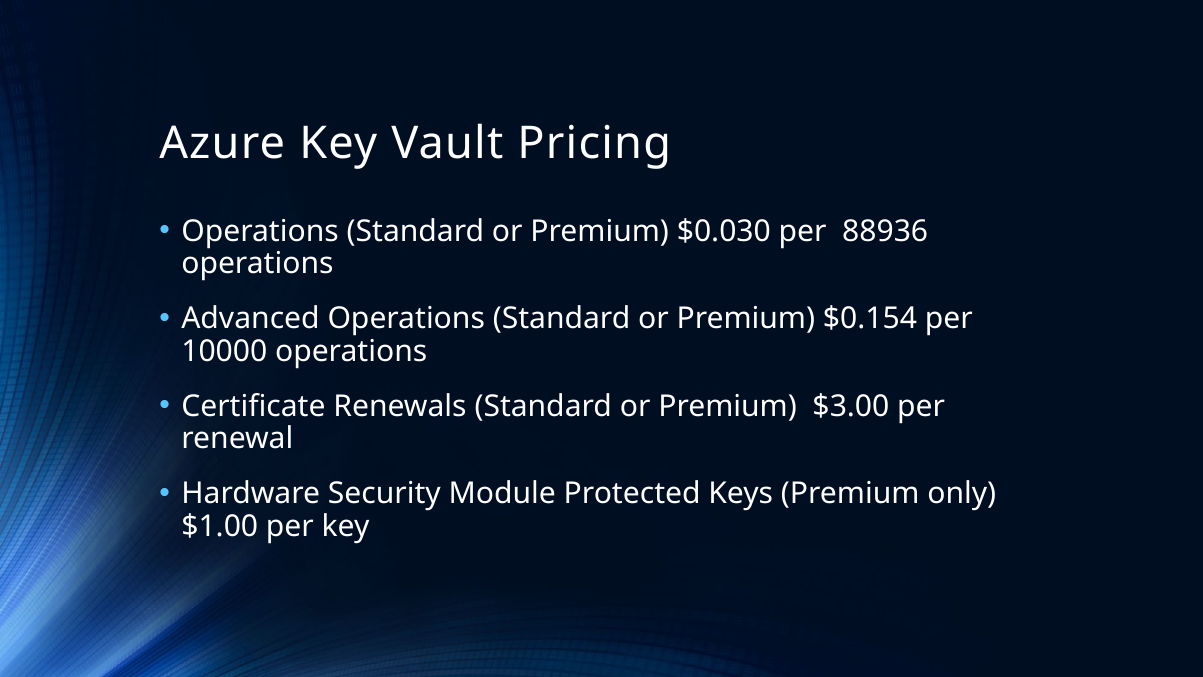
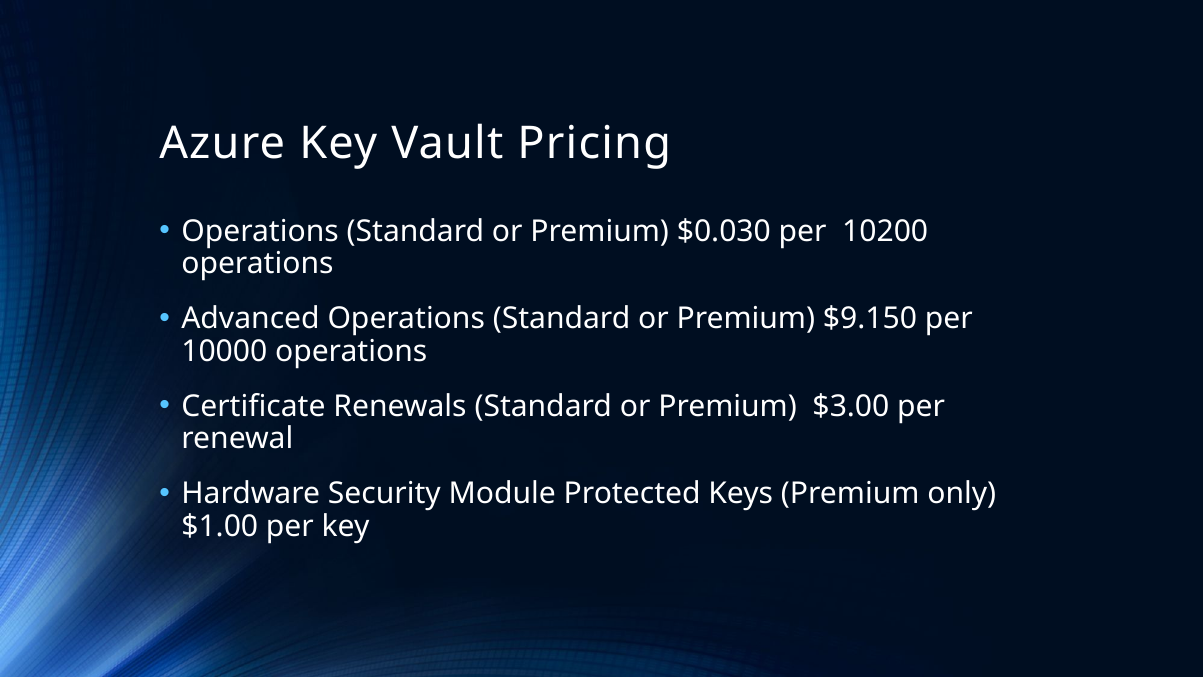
88936: 88936 -> 10200
$0.154: $0.154 -> $9.150
